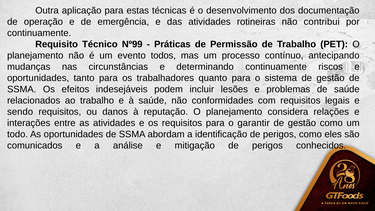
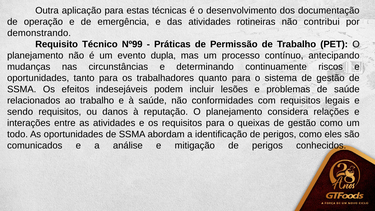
continuamente at (39, 33): continuamente -> demonstrando
todos: todos -> dupla
garantir: garantir -> queixas
